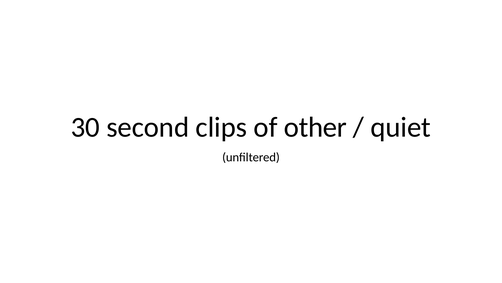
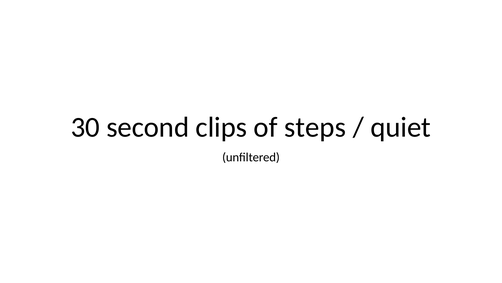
other: other -> steps
